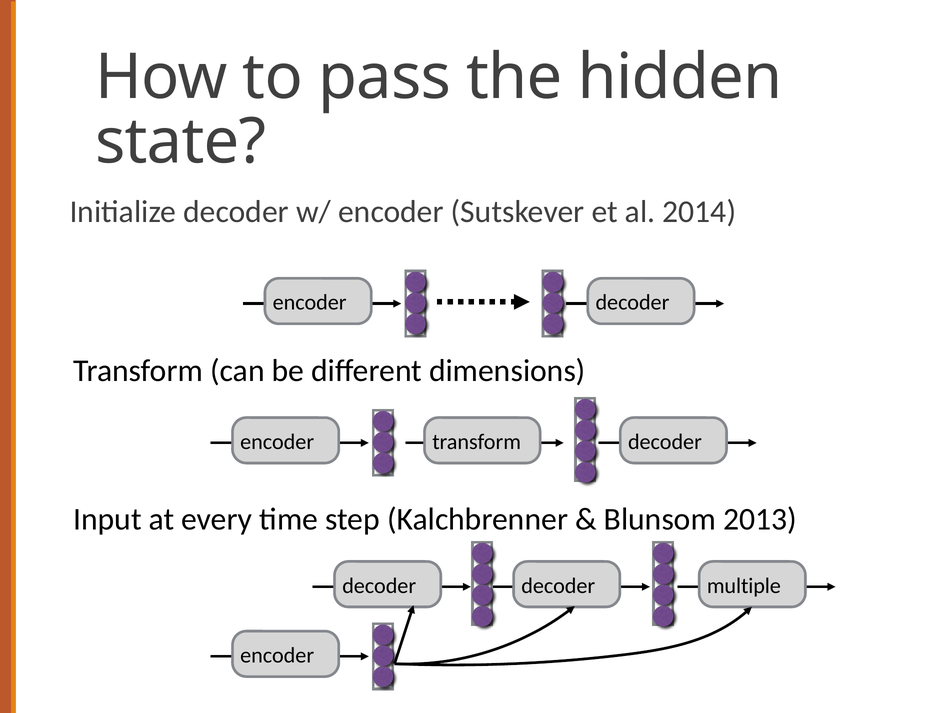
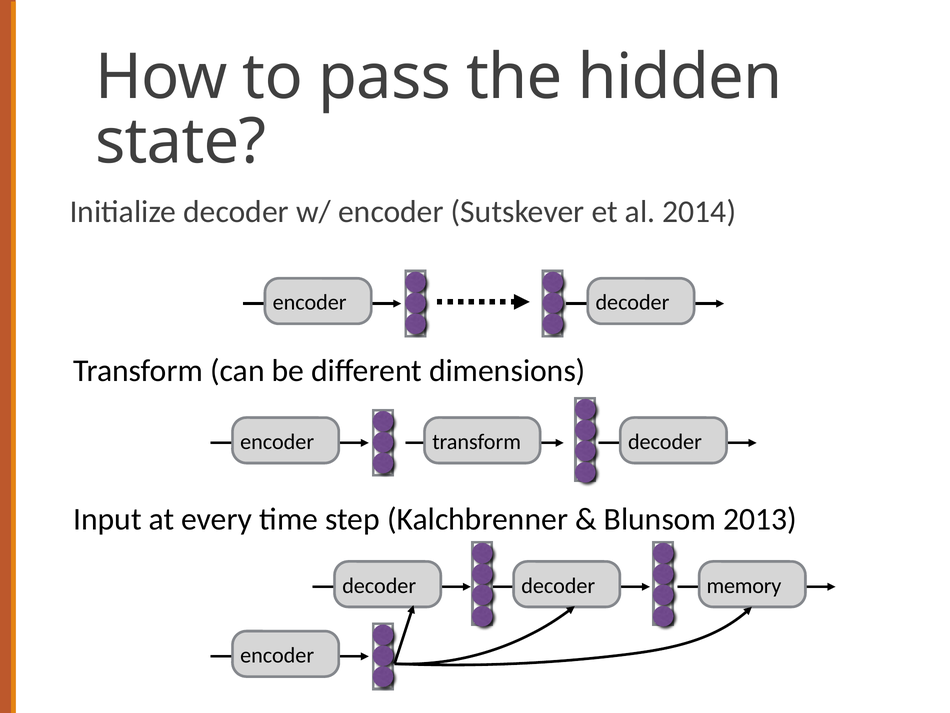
multiple: multiple -> memory
